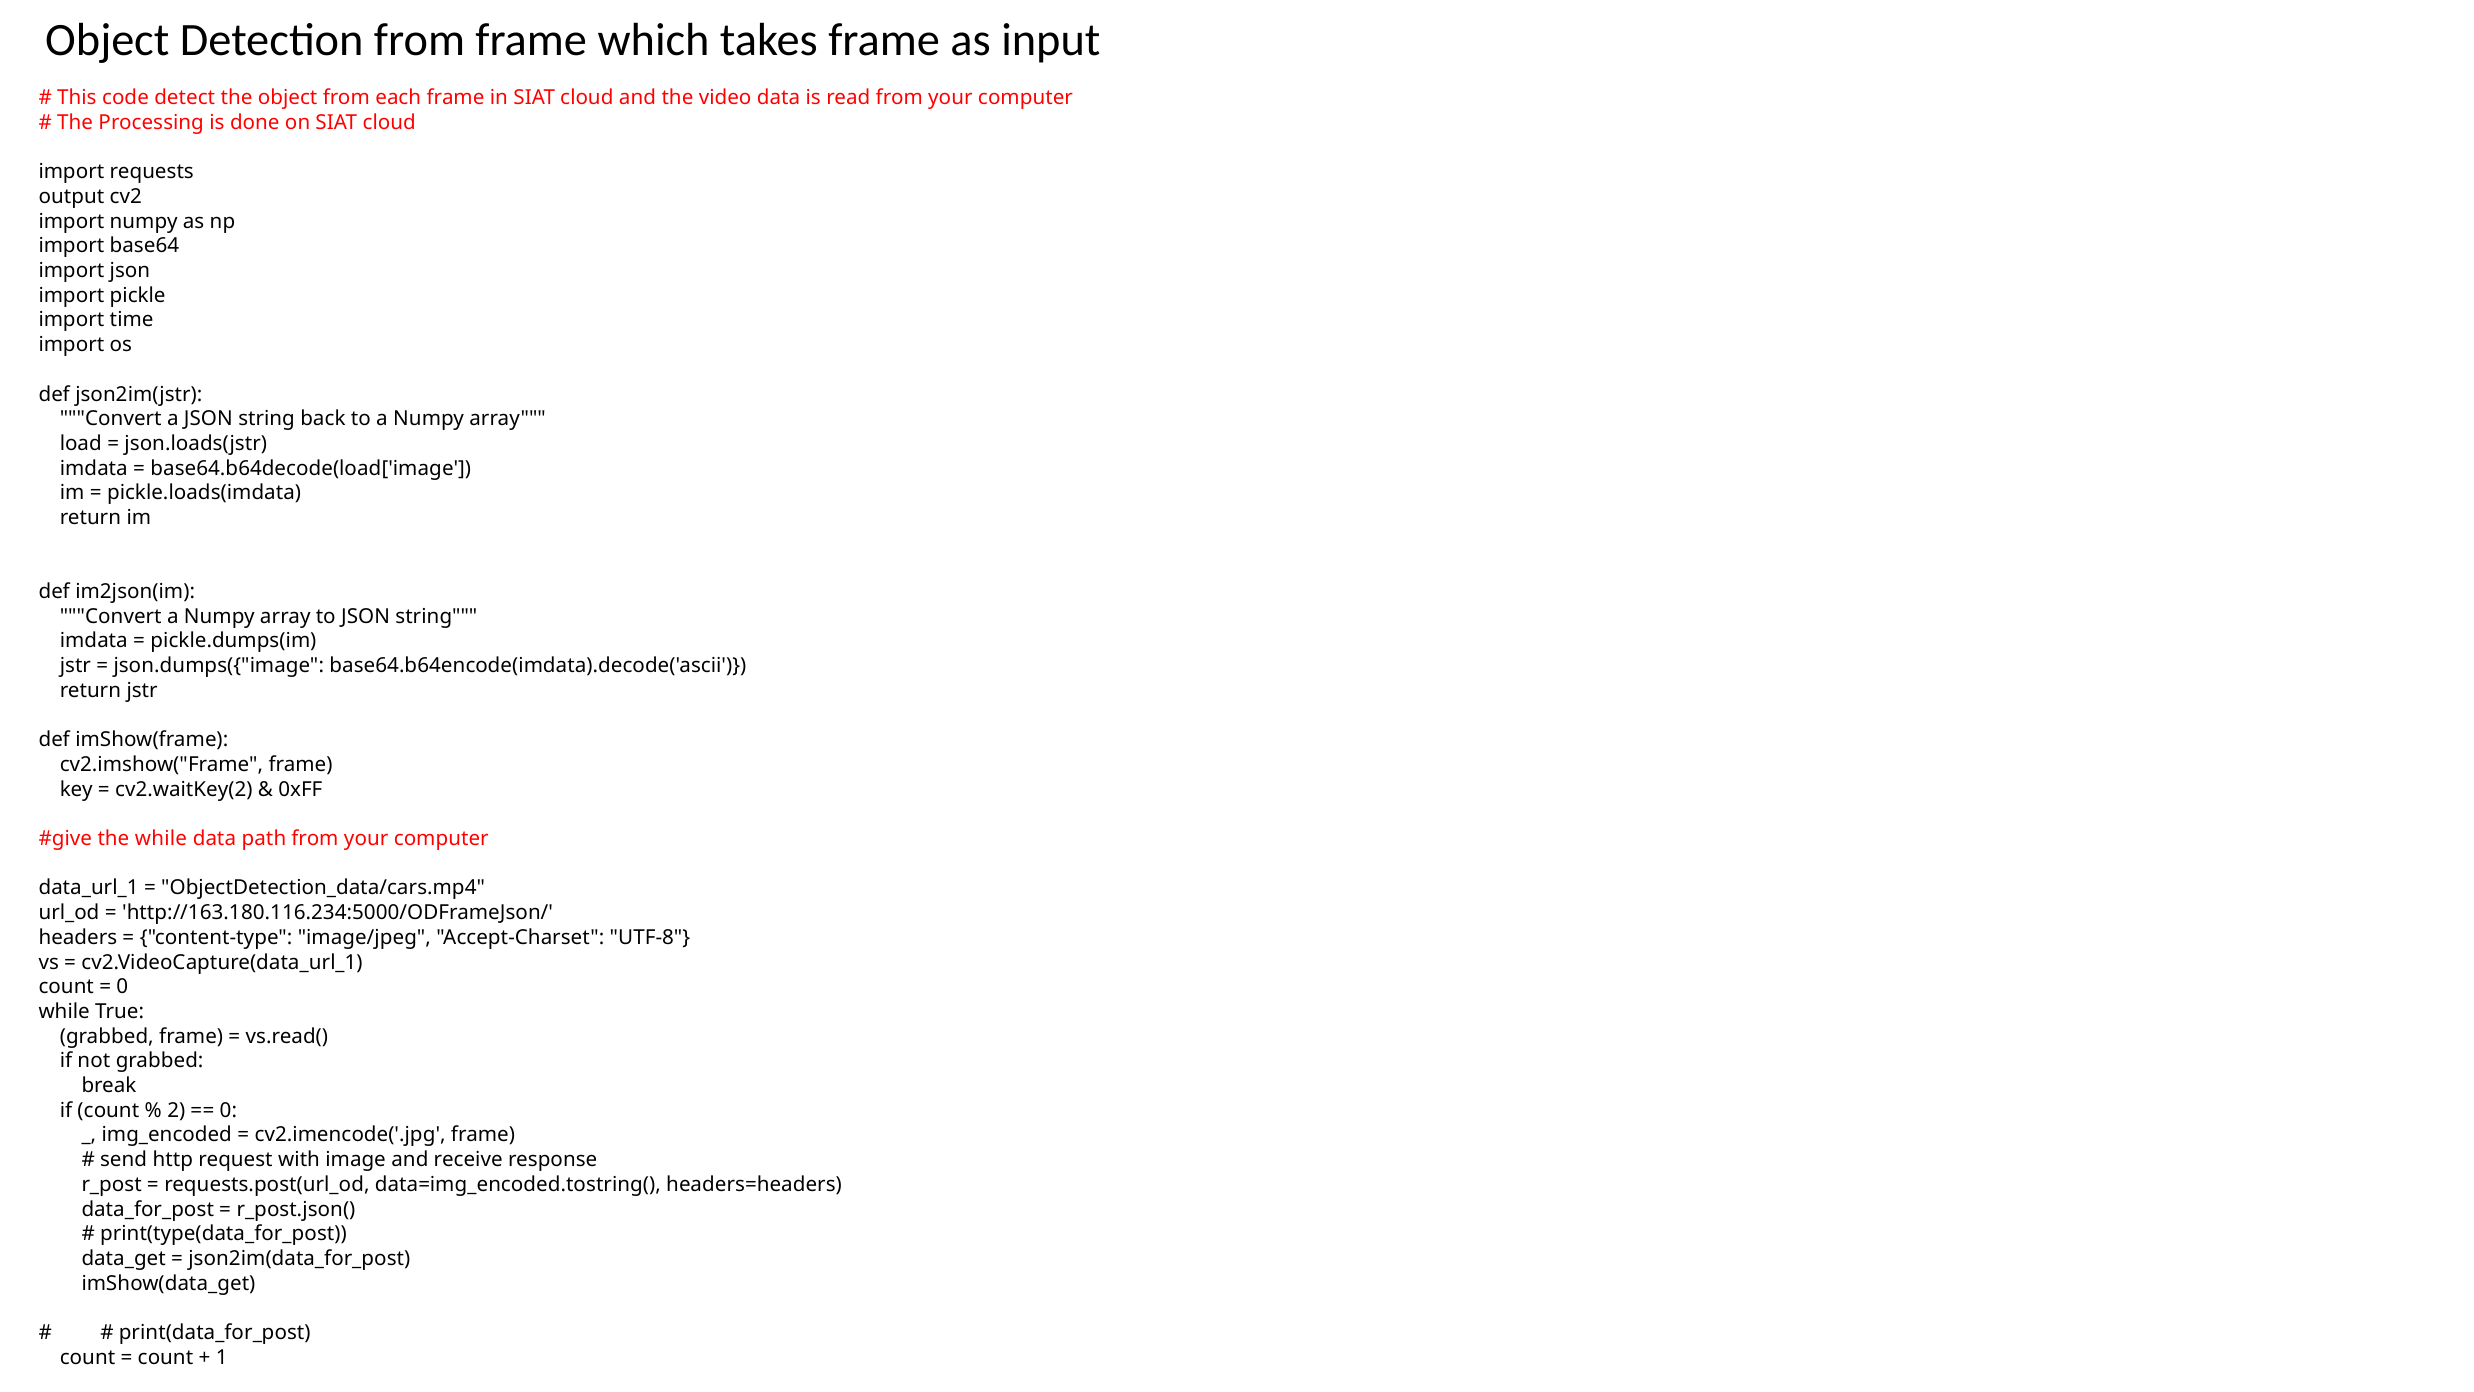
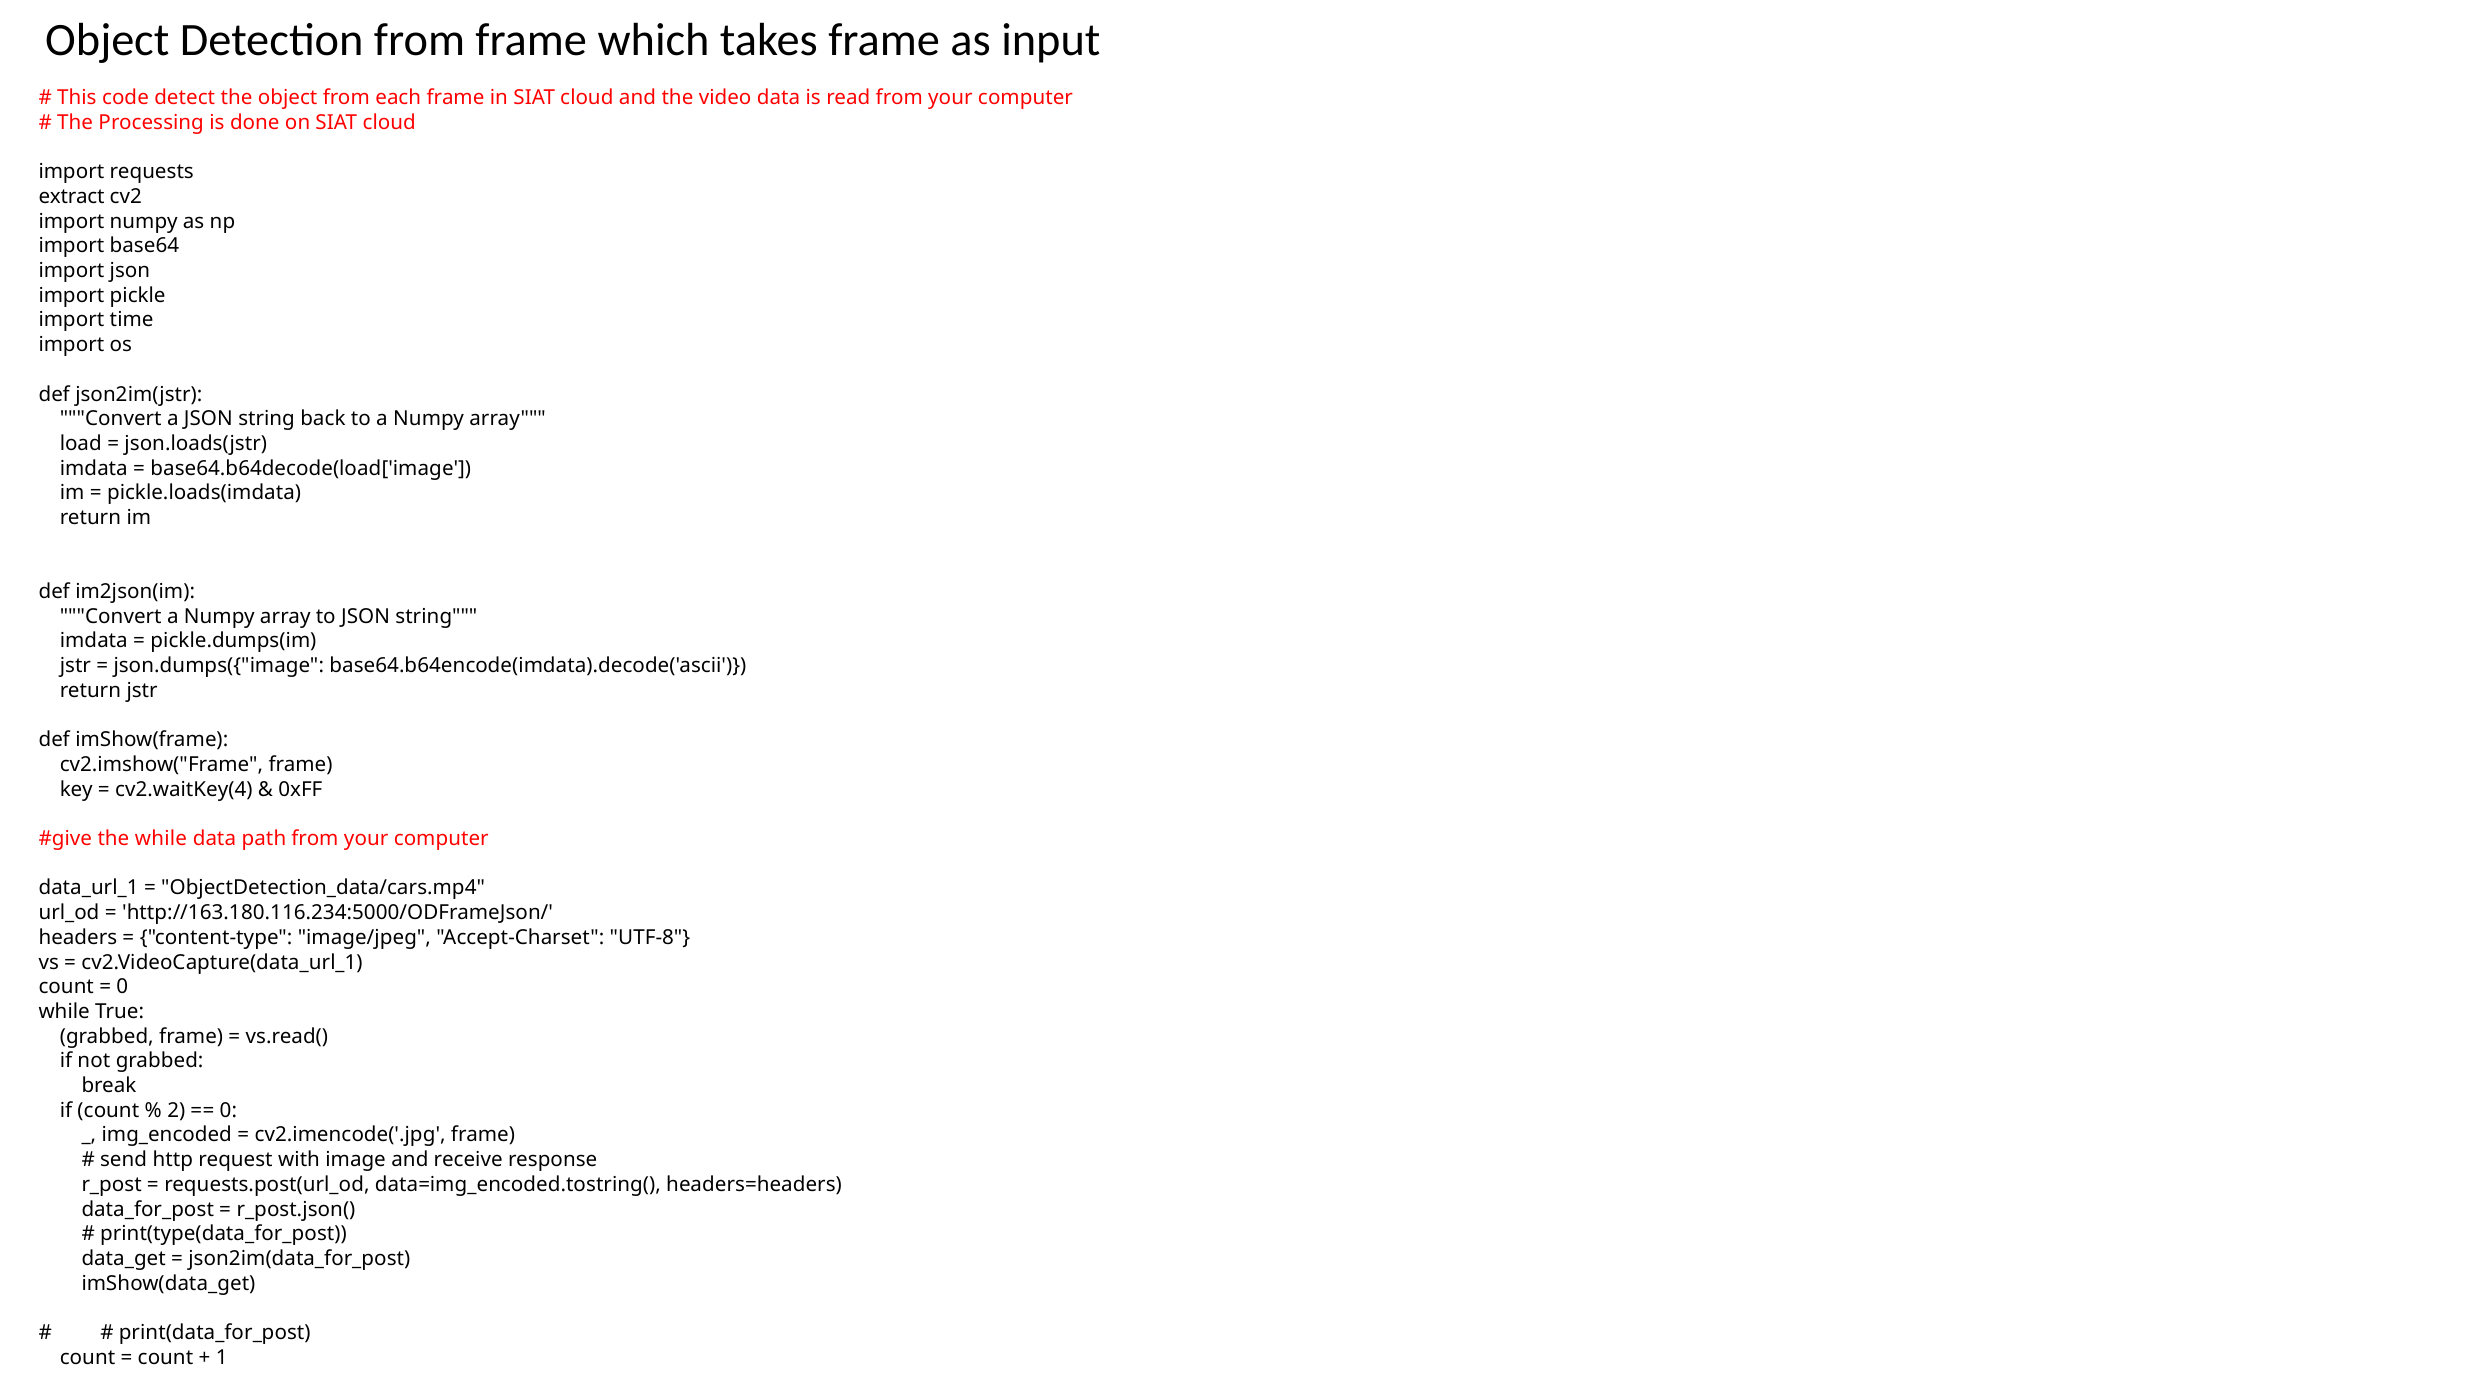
output: output -> extract
cv2.waitKey(2: cv2.waitKey(2 -> cv2.waitKey(4
